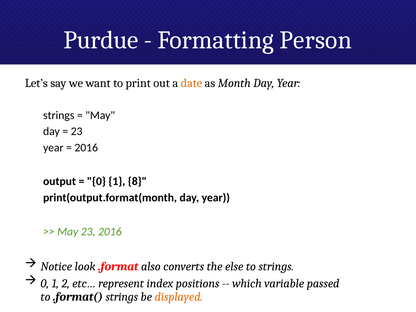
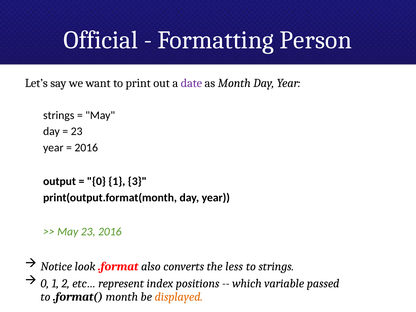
Purdue: Purdue -> Official
date colour: orange -> purple
8: 8 -> 3
else: else -> less
.format( strings: strings -> month
